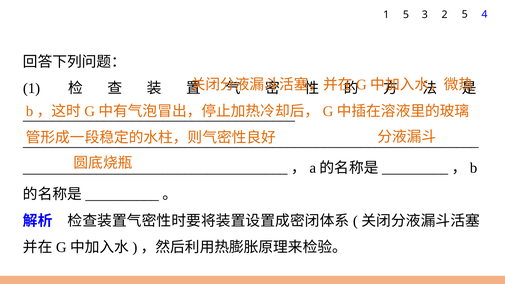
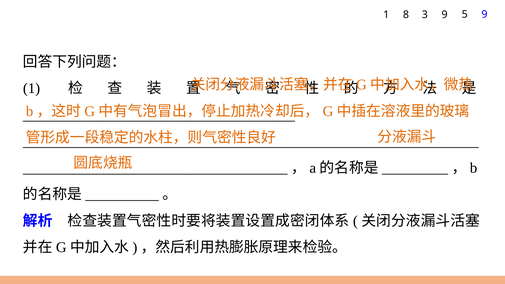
1 5: 5 -> 8
3 2: 2 -> 9
5 4: 4 -> 9
